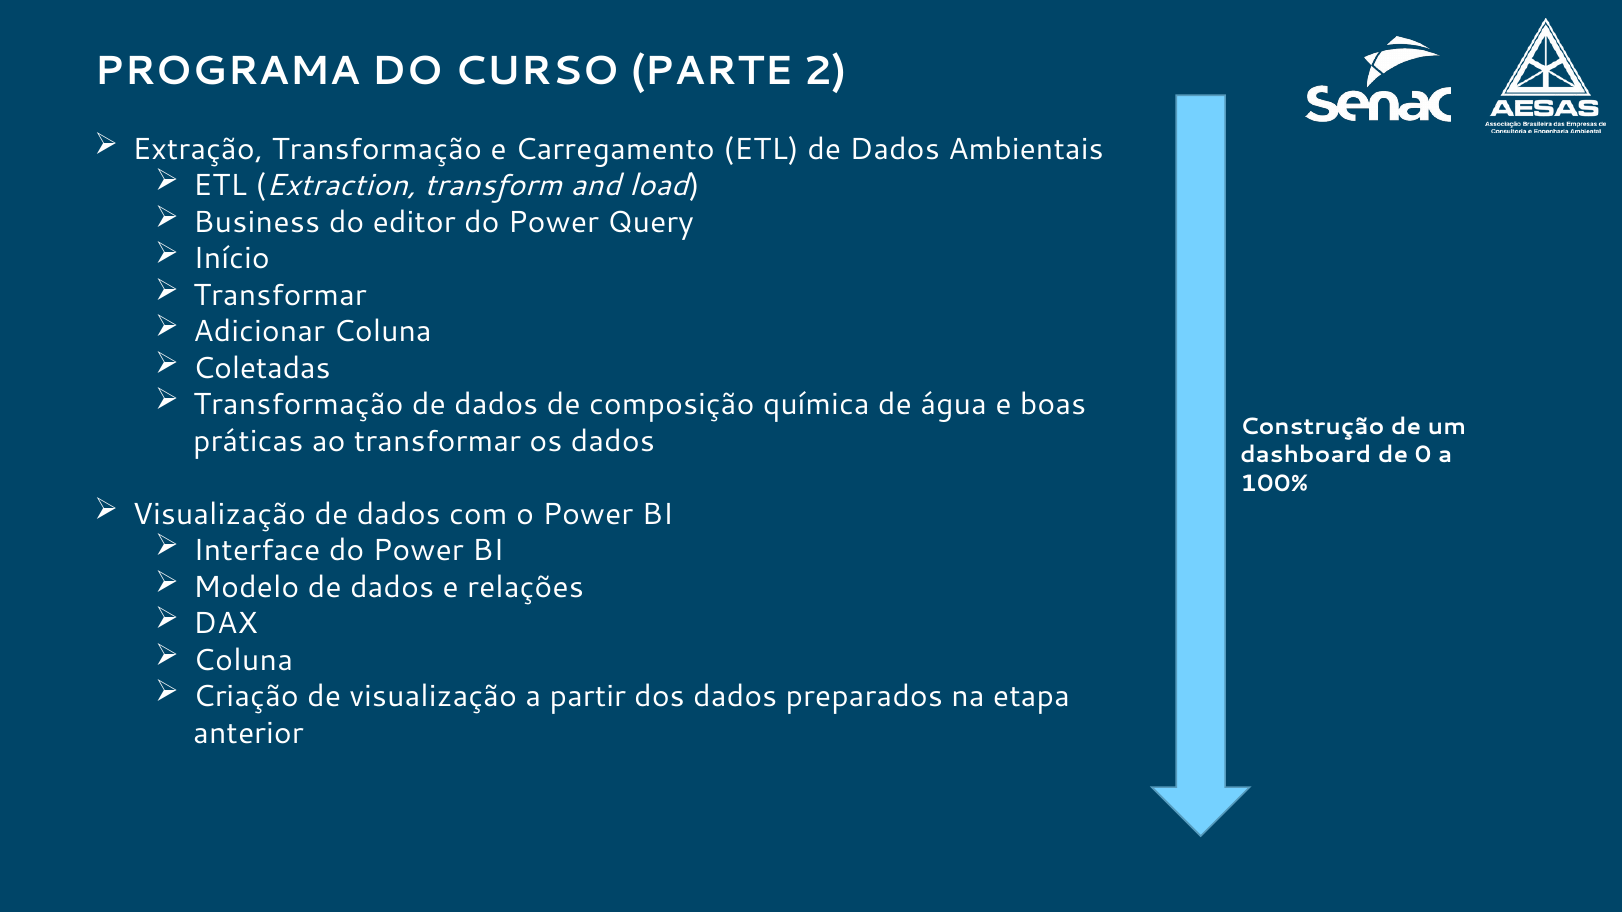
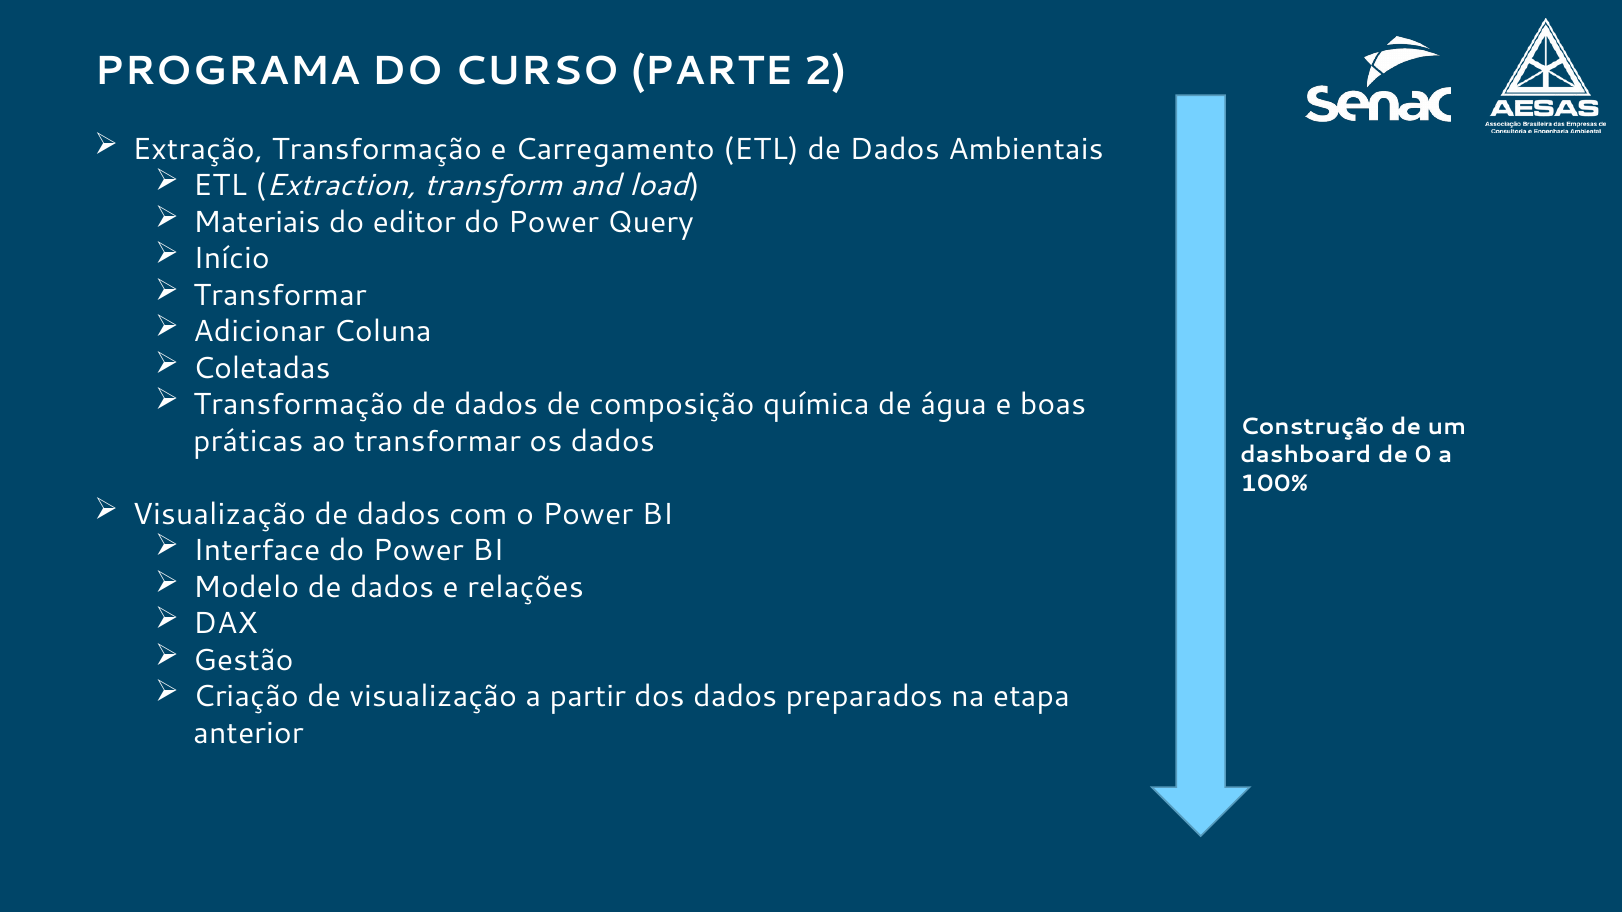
Business: Business -> Materiais
Coluna at (243, 660): Coluna -> Gestão
